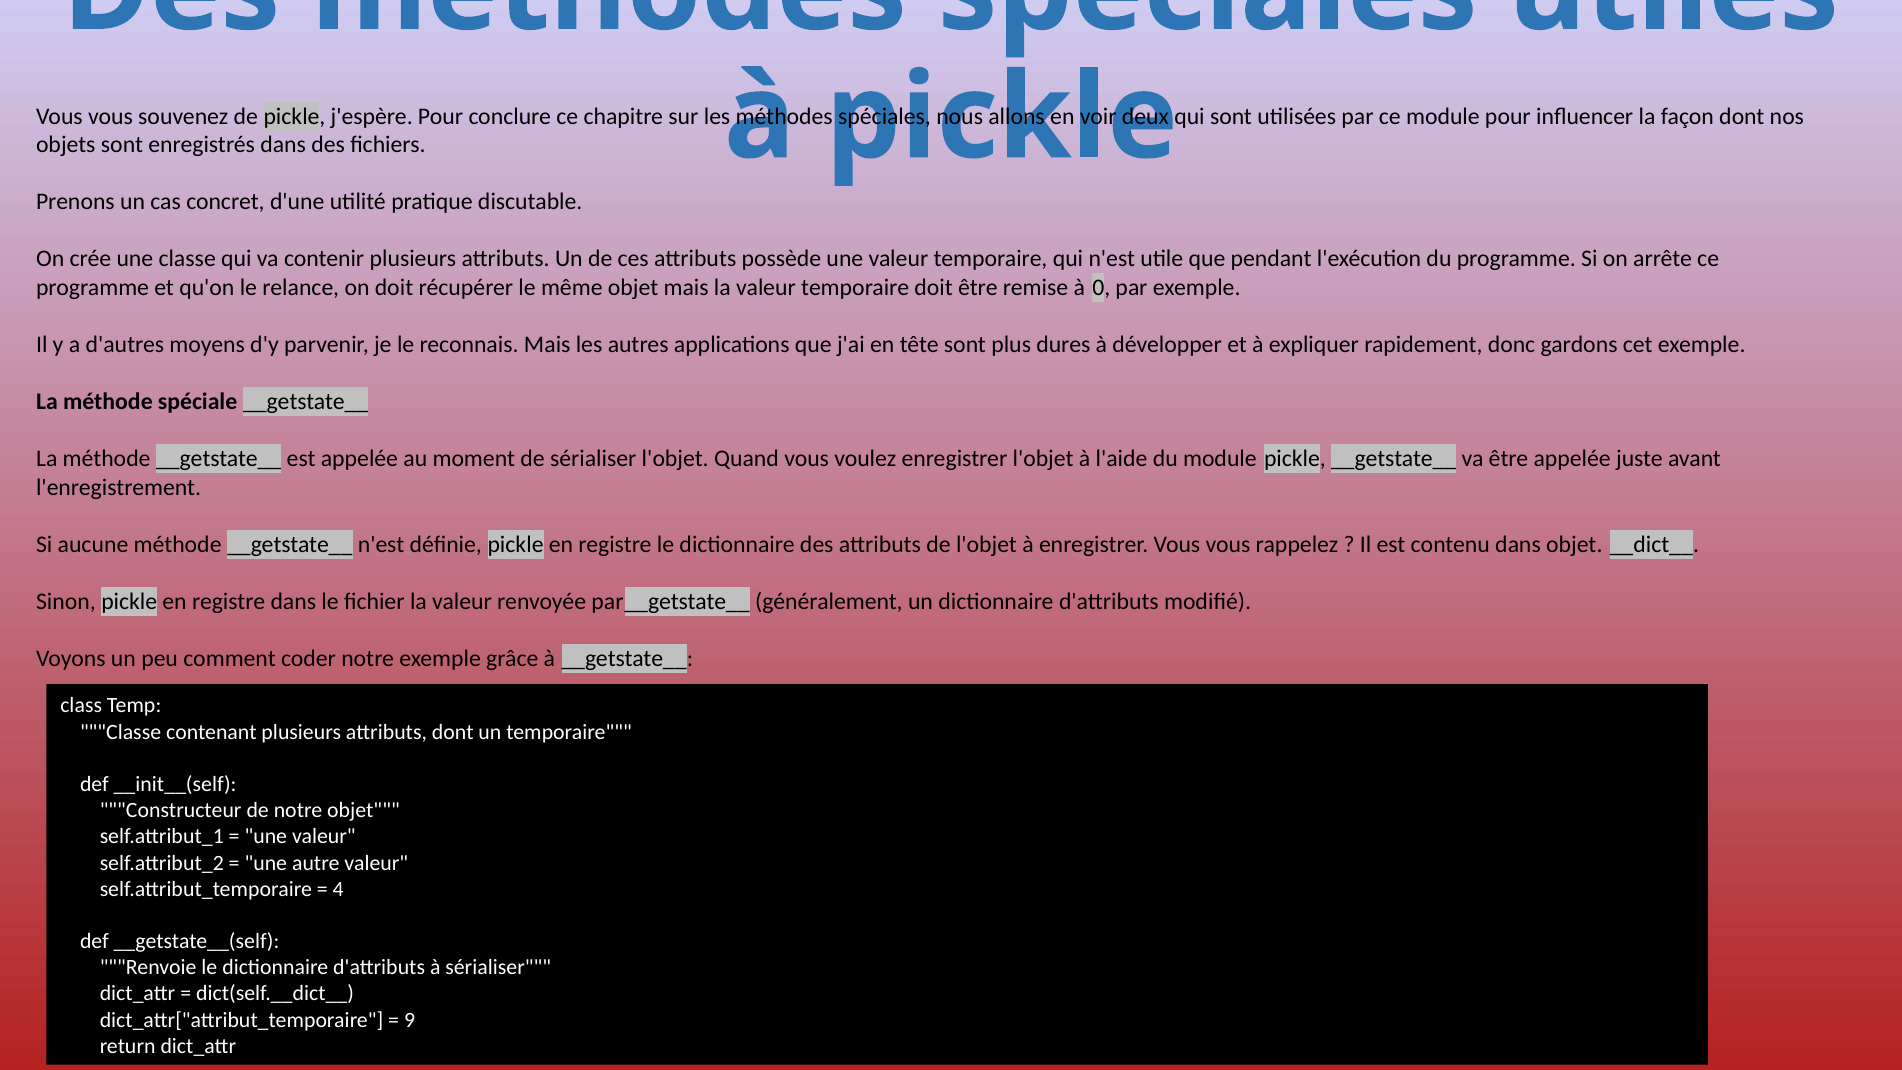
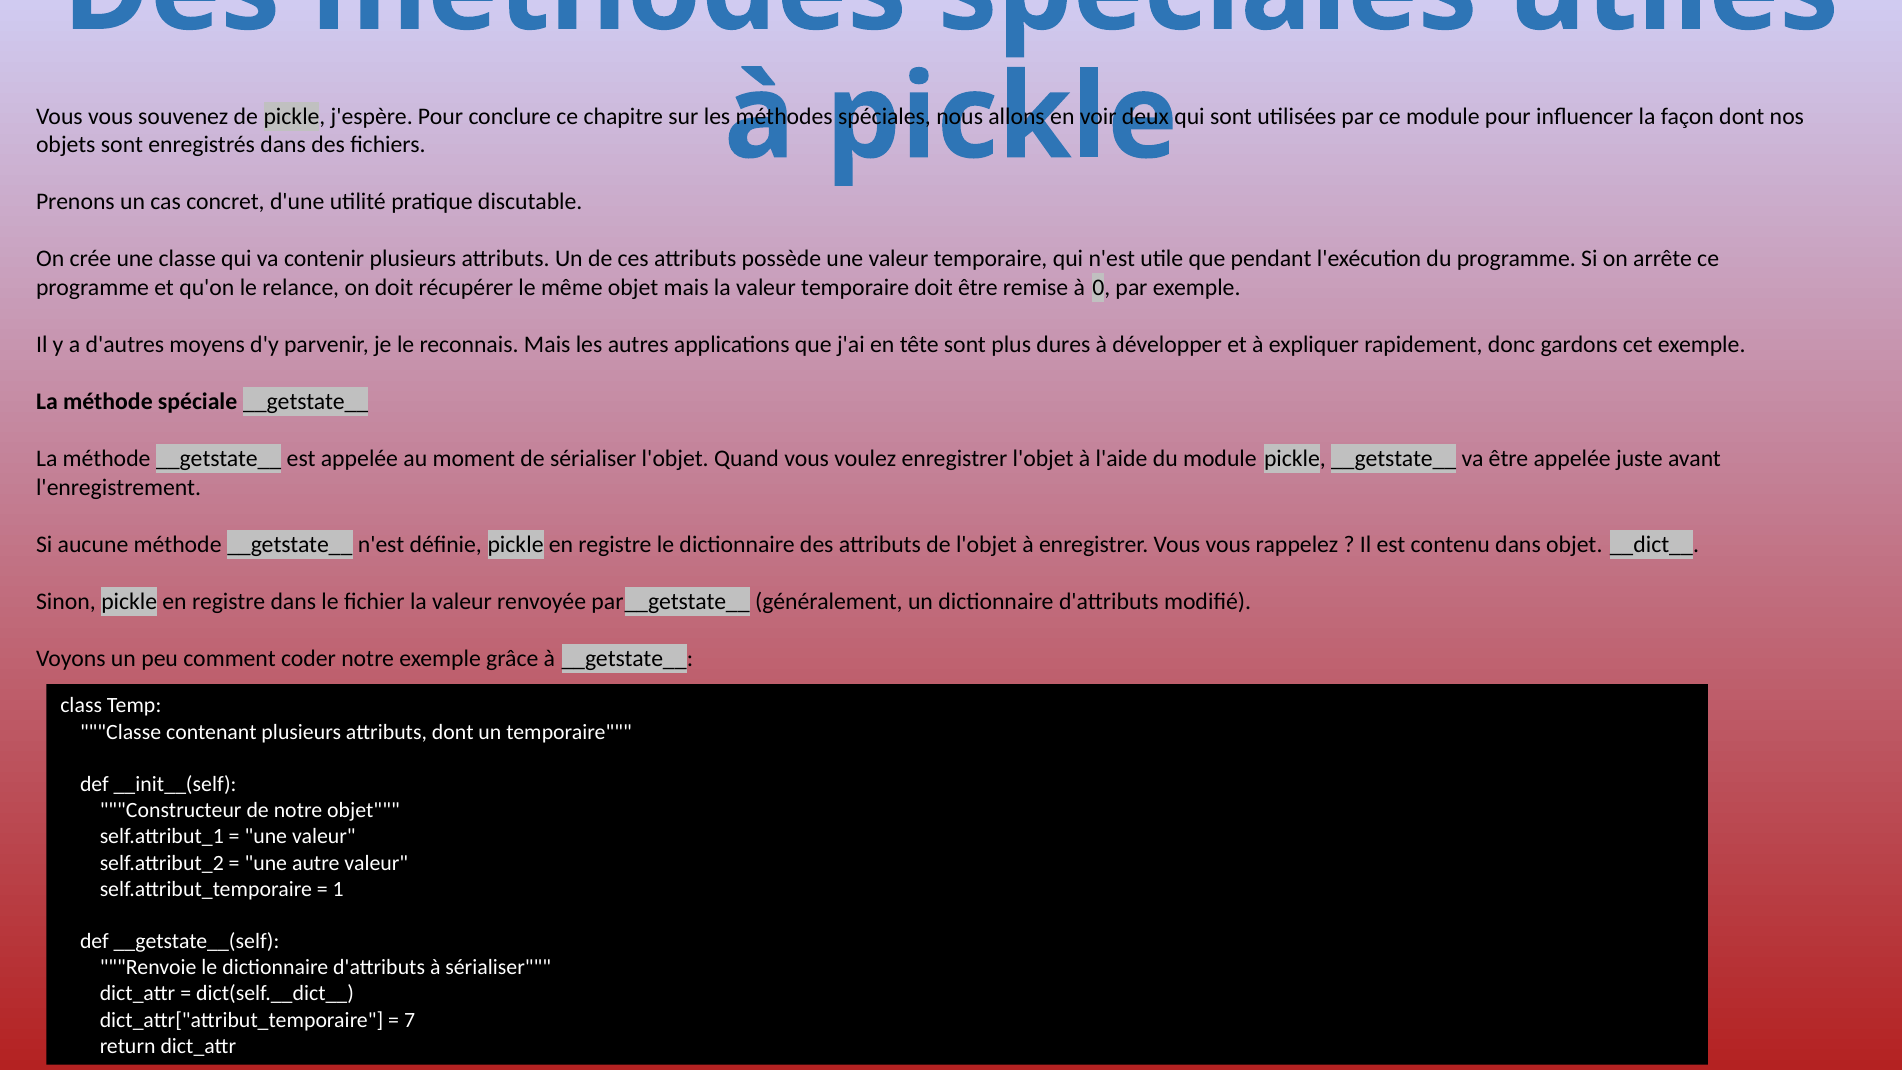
4: 4 -> 1
9: 9 -> 7
